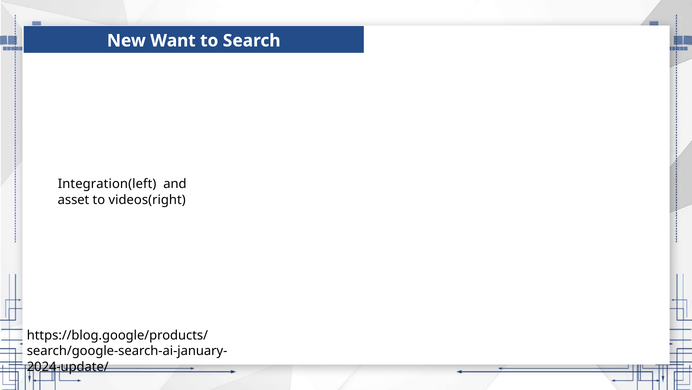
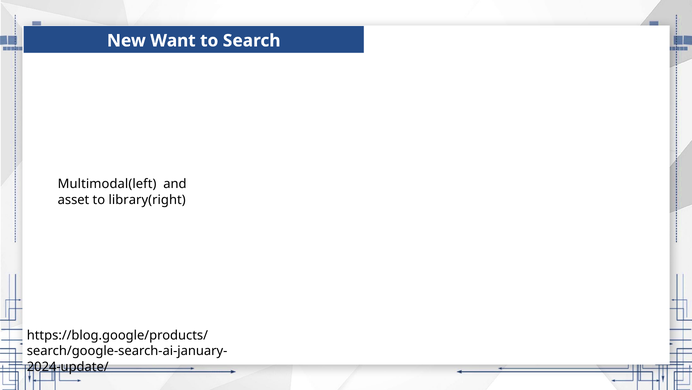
Integration(left: Integration(left -> Multimodal(left
videos(right: videos(right -> library(right
